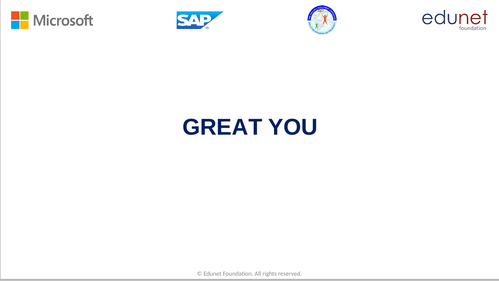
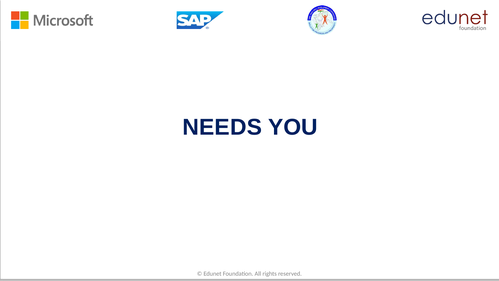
GREAT: GREAT -> NEEDS
